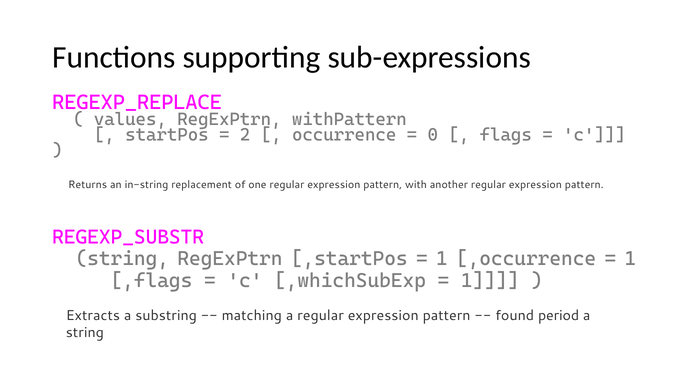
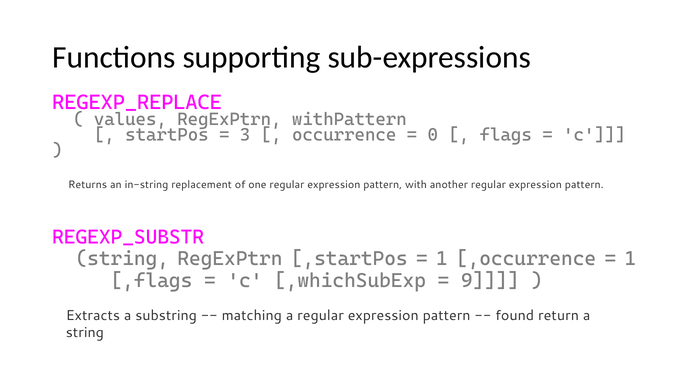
2: 2 -> 3
1 at (490, 281): 1 -> 9
period: period -> return
